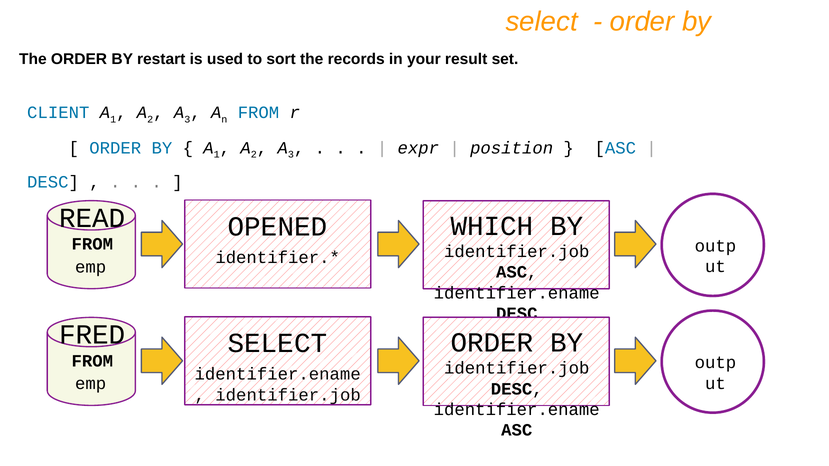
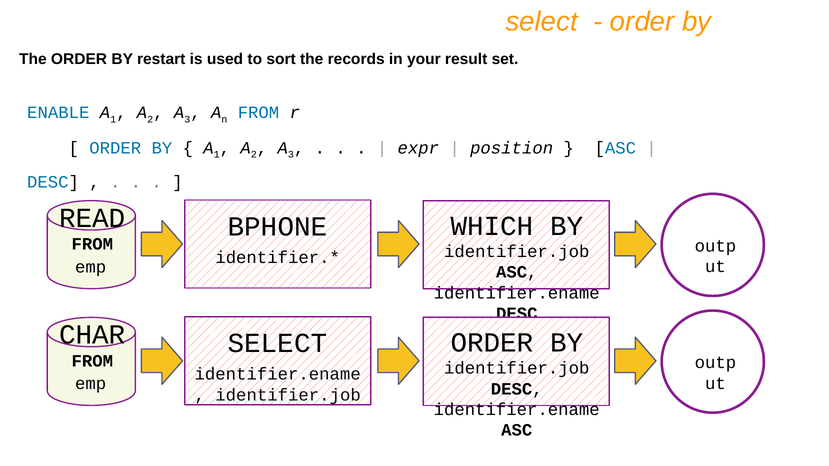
CLIENT: CLIENT -> ENABLE
OPENED: OPENED -> BPHONE
FRED: FRED -> CHAR
